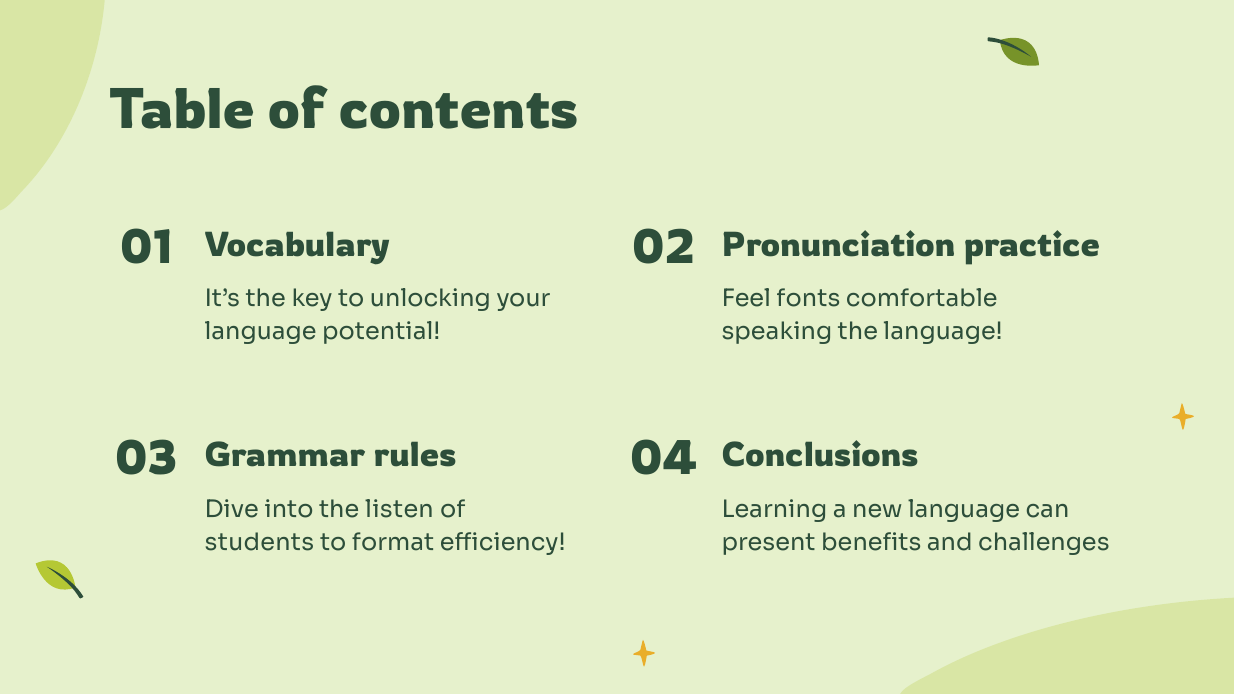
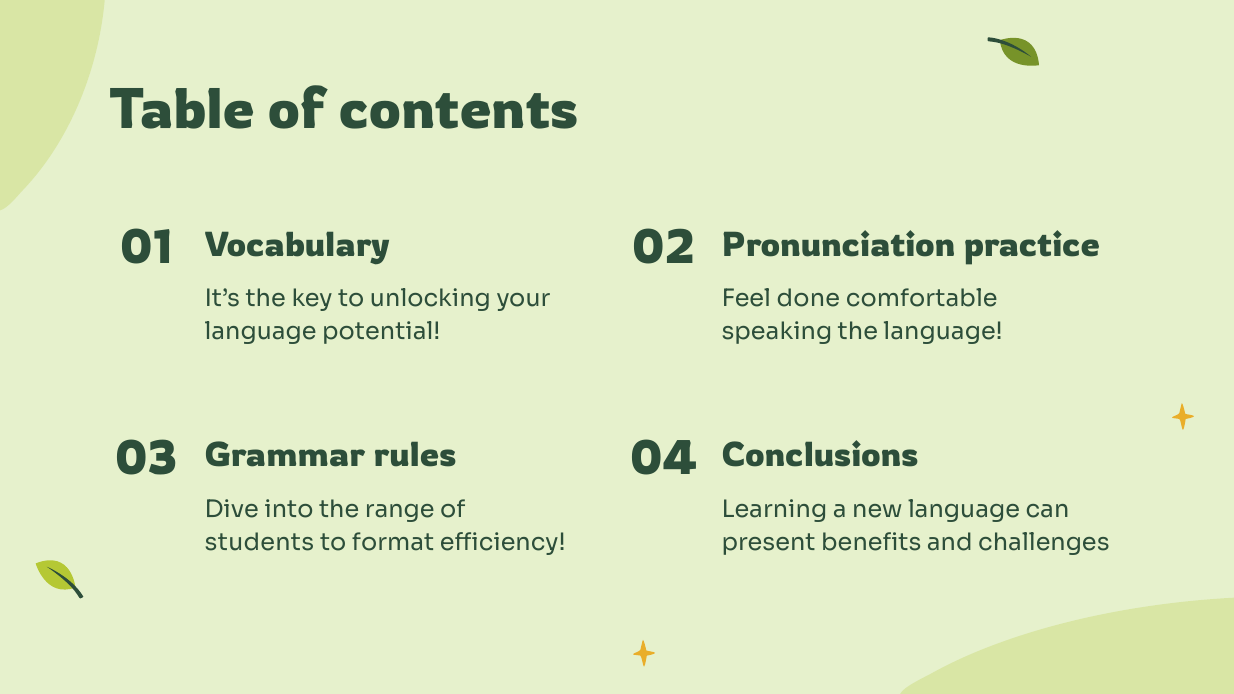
fonts: fonts -> done
listen: listen -> range
